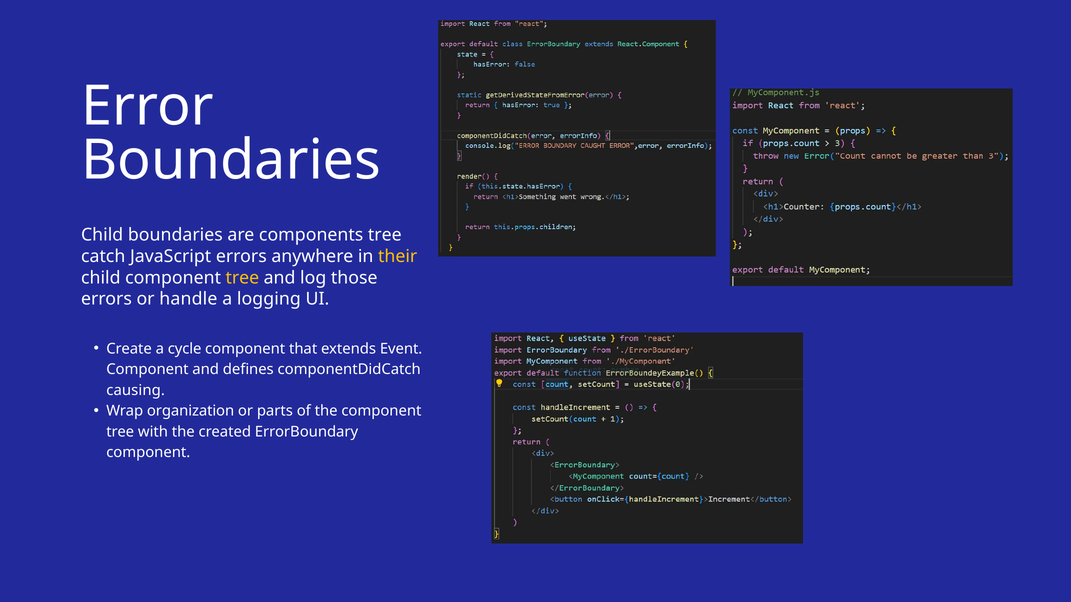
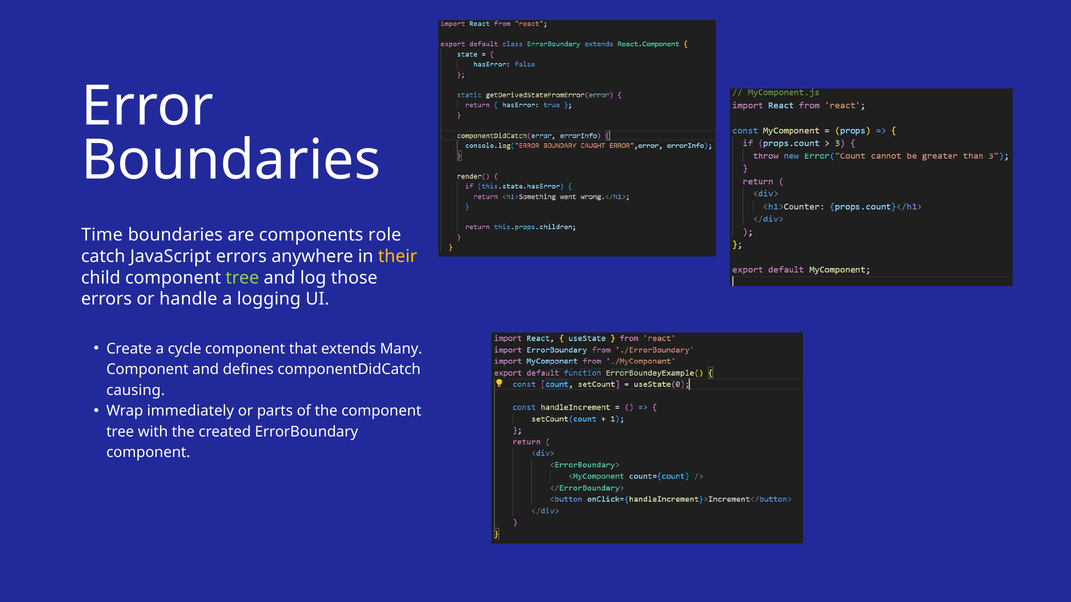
Child at (102, 235): Child -> Time
components tree: tree -> role
tree at (242, 278) colour: yellow -> light green
Event: Event -> Many
organization: organization -> immediately
